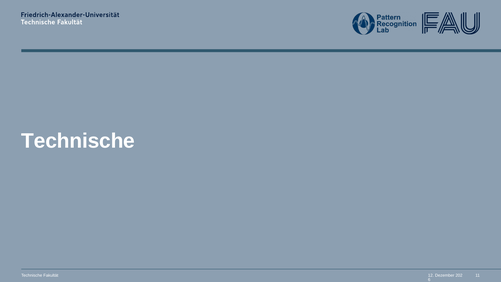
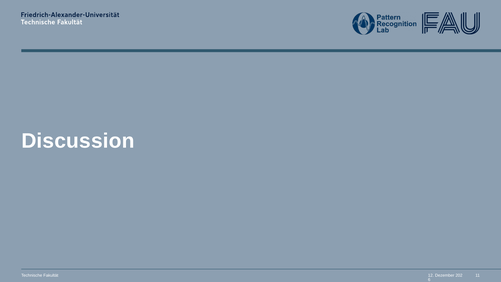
Technische at (78, 141): Technische -> Discussion
